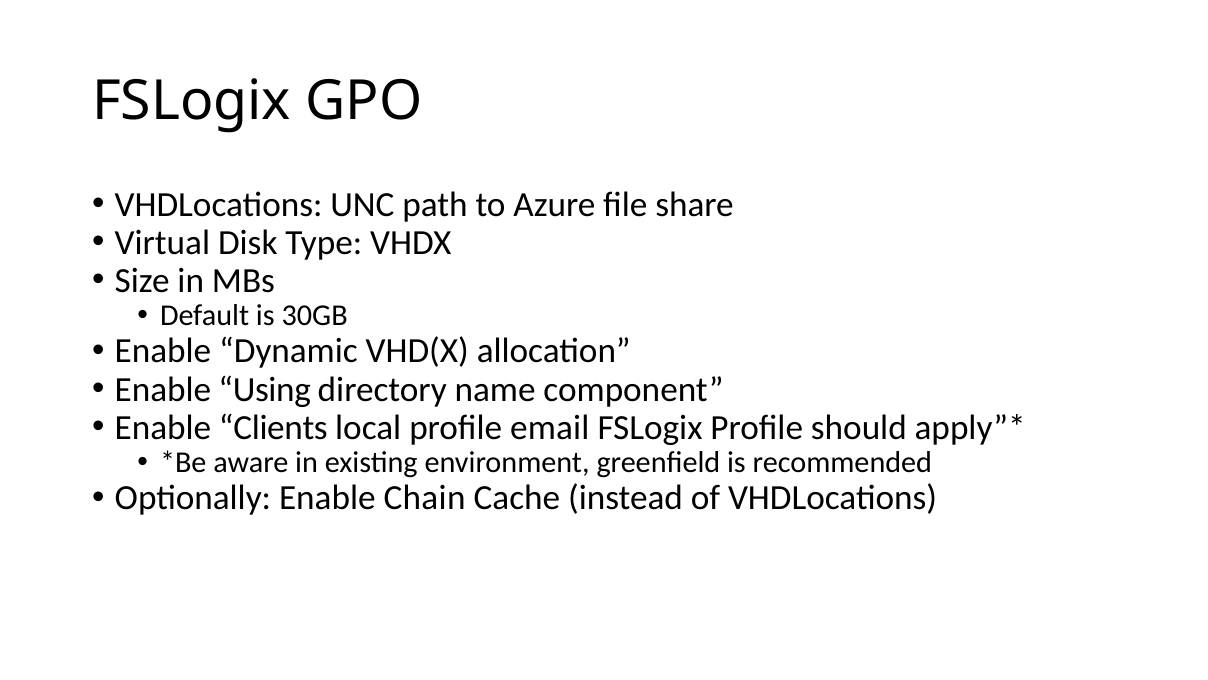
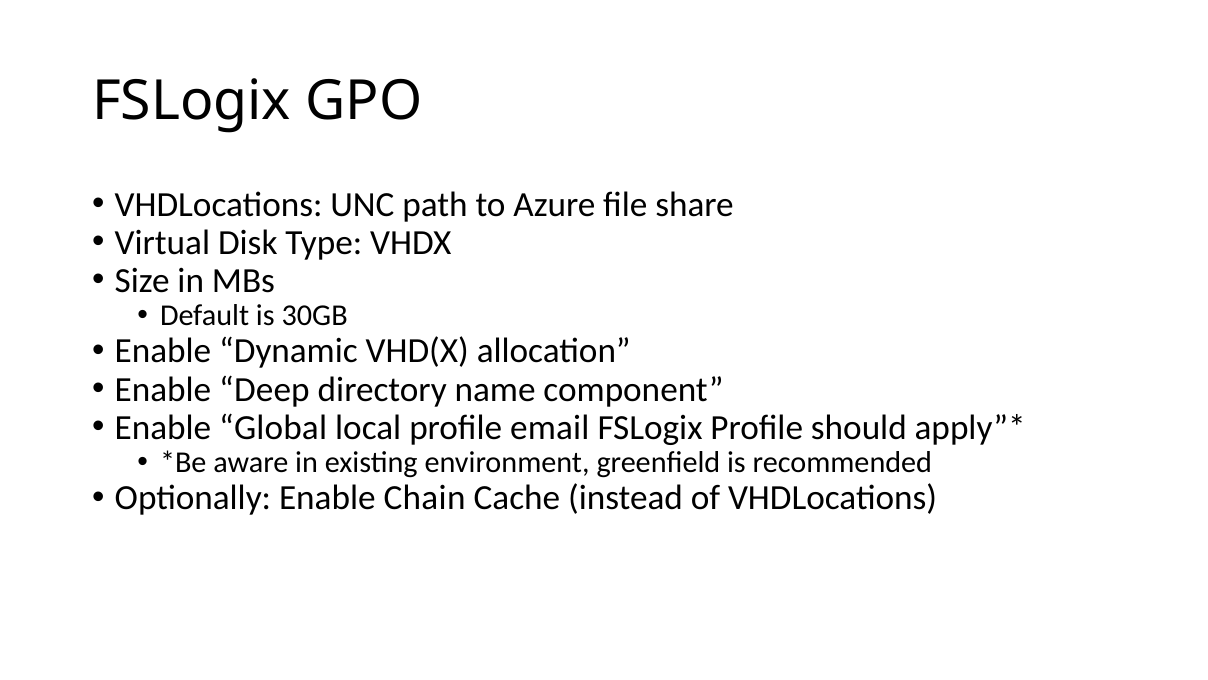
Using: Using -> Deep
Clients: Clients -> Global
